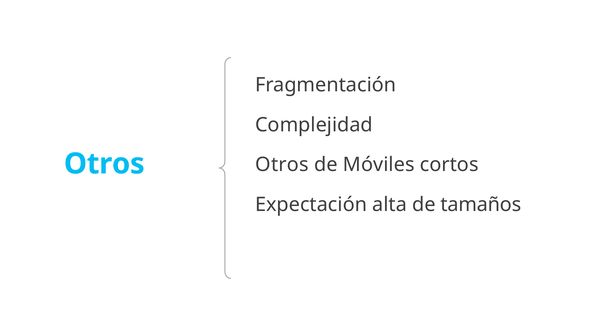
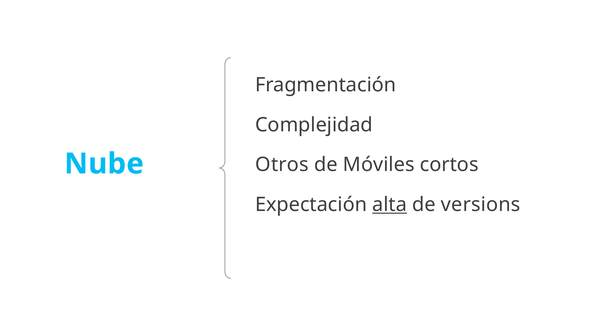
Otros at (104, 164): Otros -> Nube
alta underline: none -> present
tamaños: tamaños -> versions
